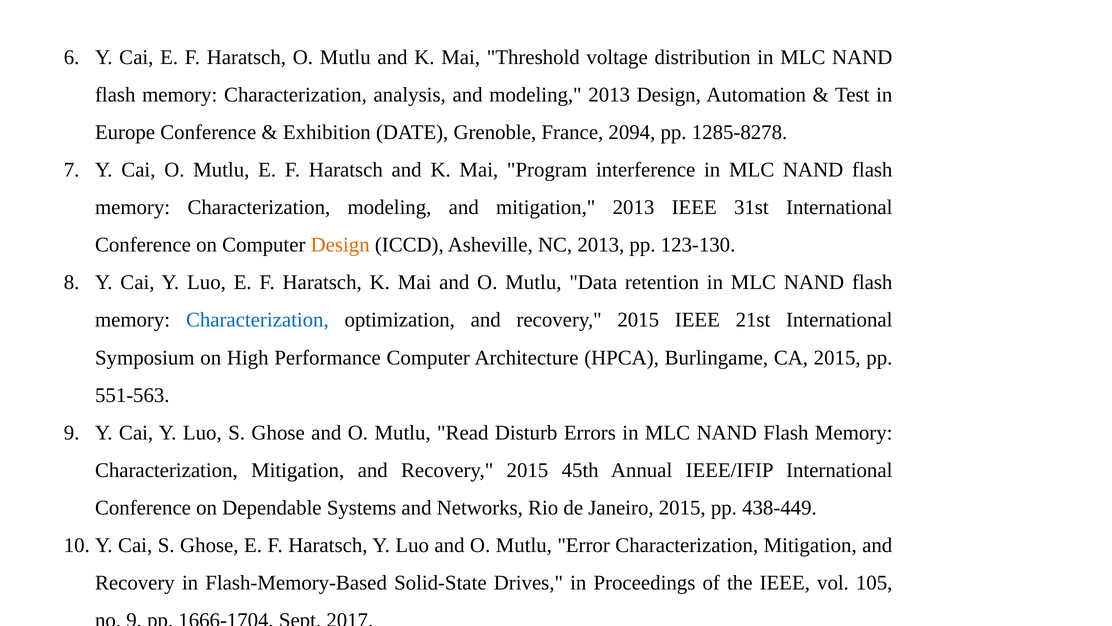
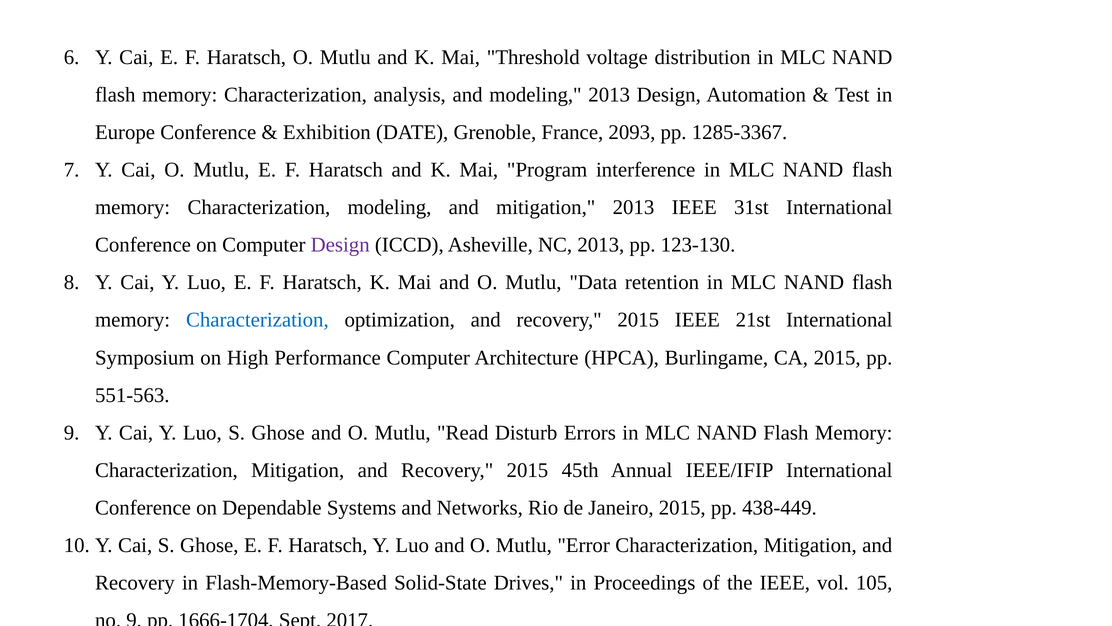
2094: 2094 -> 2093
1285-8278: 1285-8278 -> 1285-3367
Design at (340, 245) colour: orange -> purple
